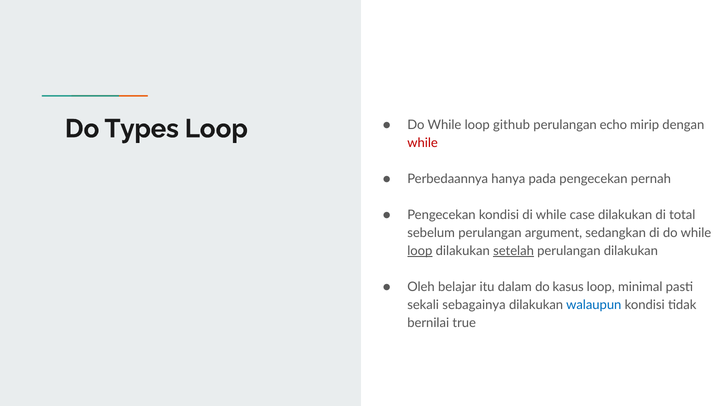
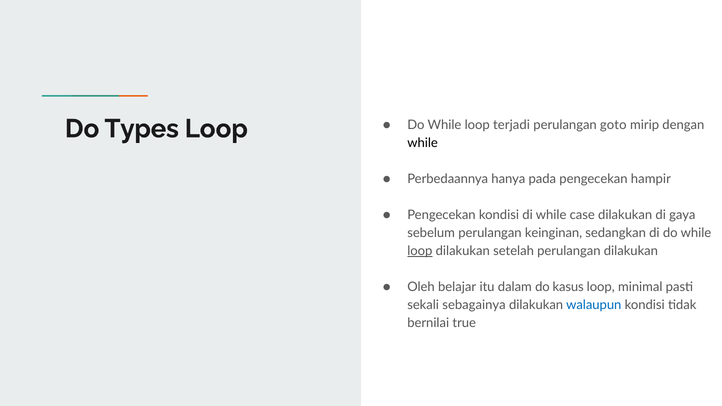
github: github -> terjadi
echo: echo -> goto
while at (423, 143) colour: red -> black
pernah: pernah -> hampir
total: total -> gaya
argument: argument -> keinginan
setelah underline: present -> none
